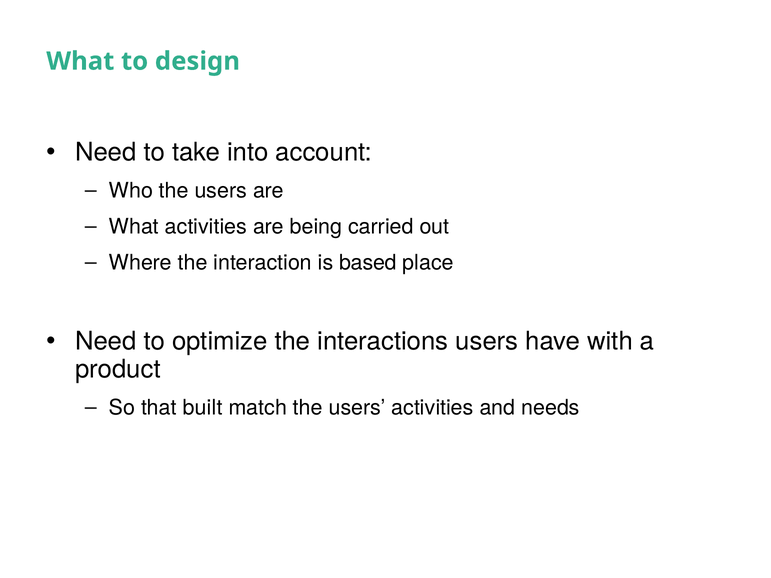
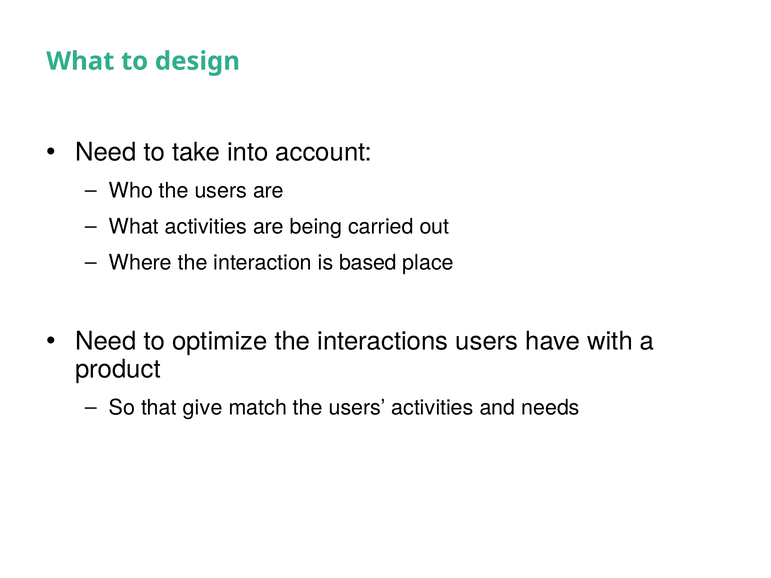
built: built -> give
